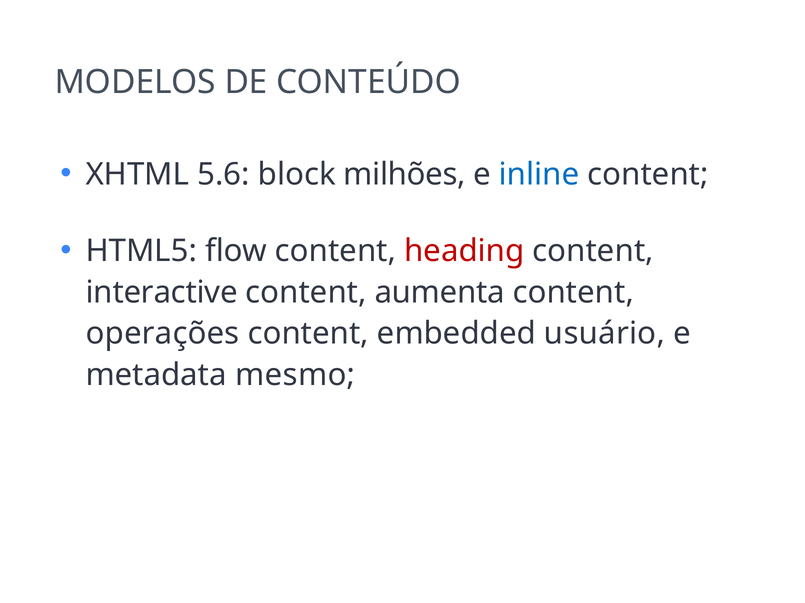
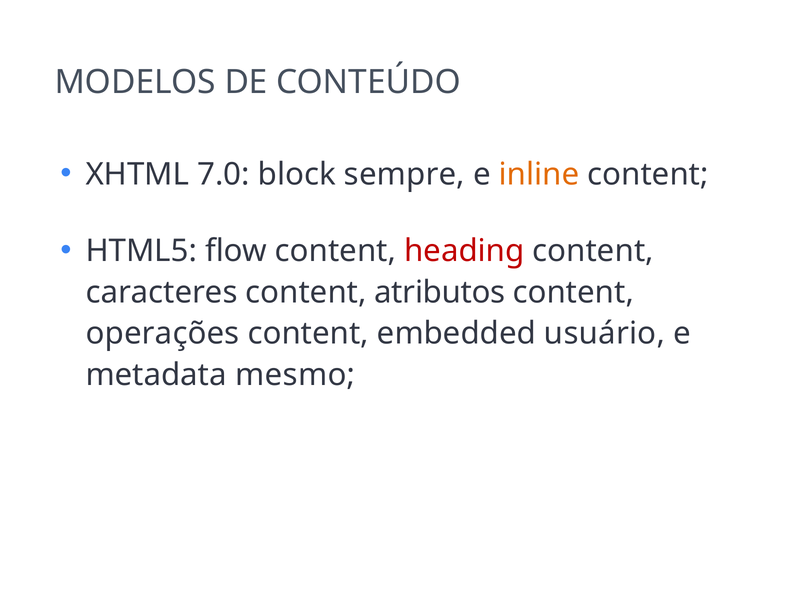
5.6: 5.6 -> 7.0
milhões: milhões -> sempre
inline colour: blue -> orange
interactive: interactive -> caracteres
aumenta: aumenta -> atributos
